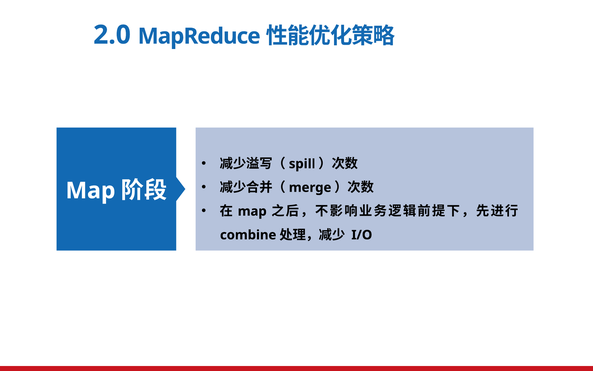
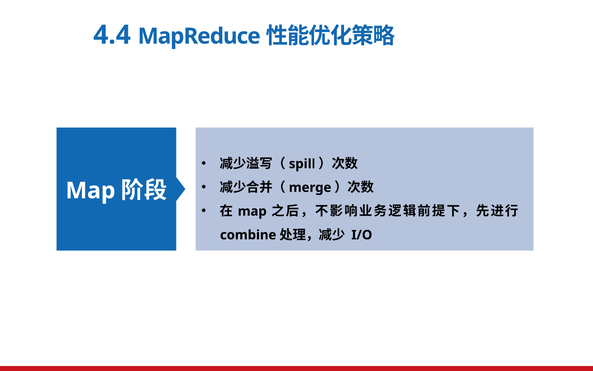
2.0: 2.0 -> 4.4
